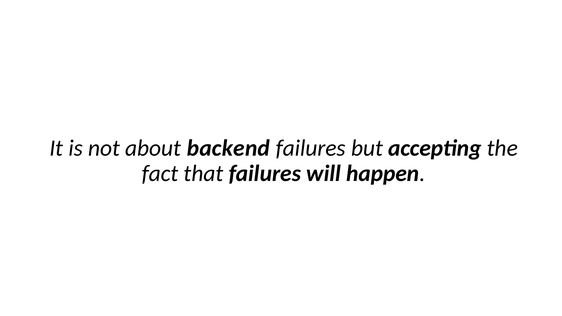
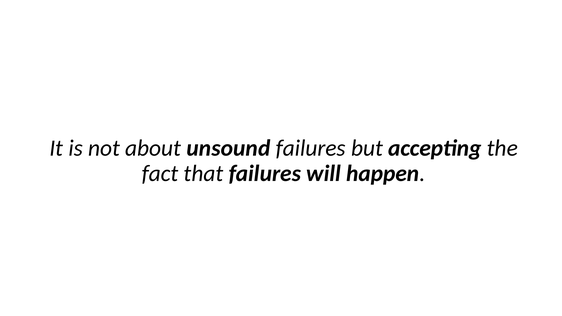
backend: backend -> unsound
